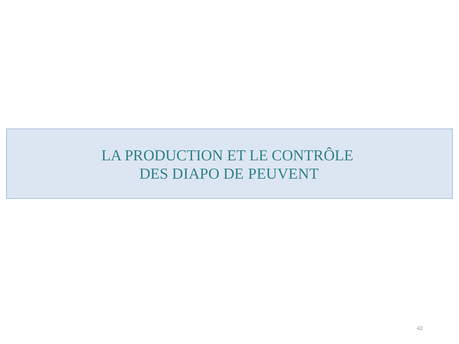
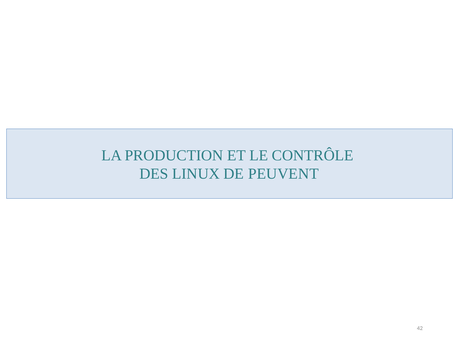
DIAPO: DIAPO -> LINUX
